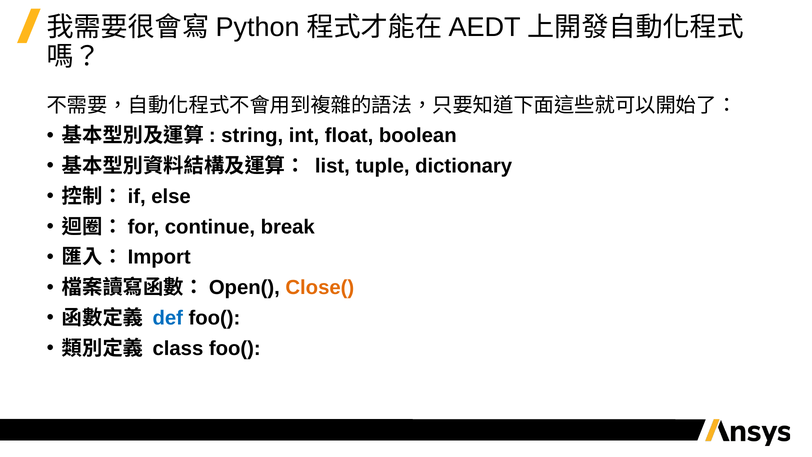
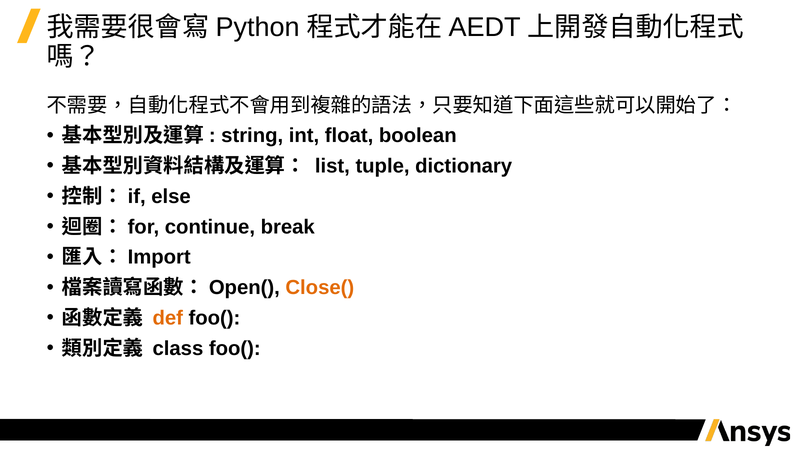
def colour: blue -> orange
